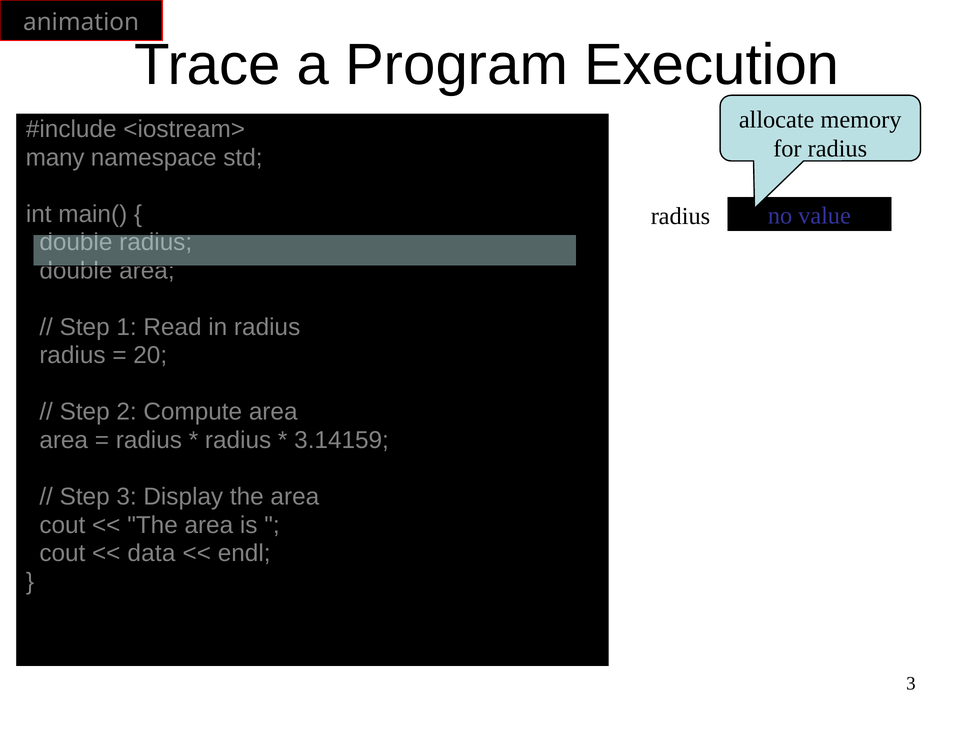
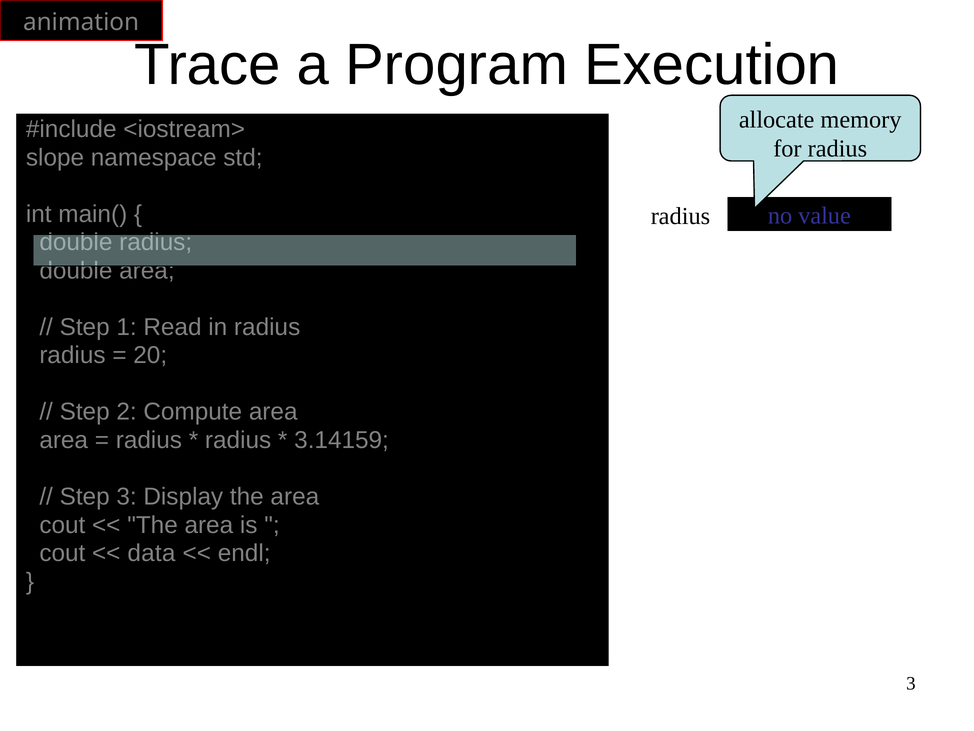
many: many -> slope
